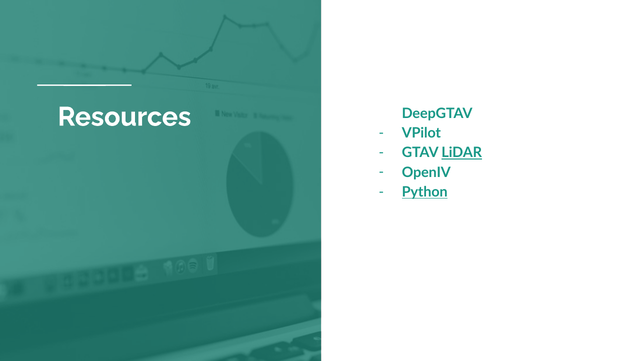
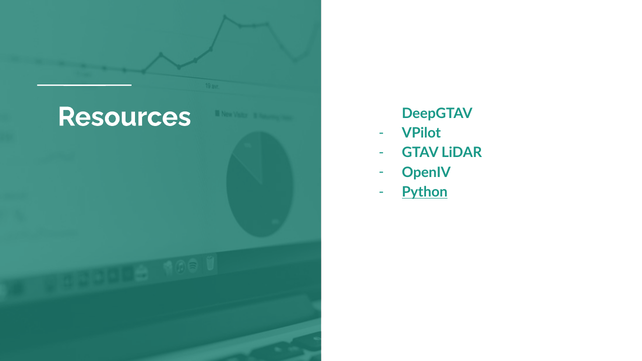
LiDAR underline: present -> none
